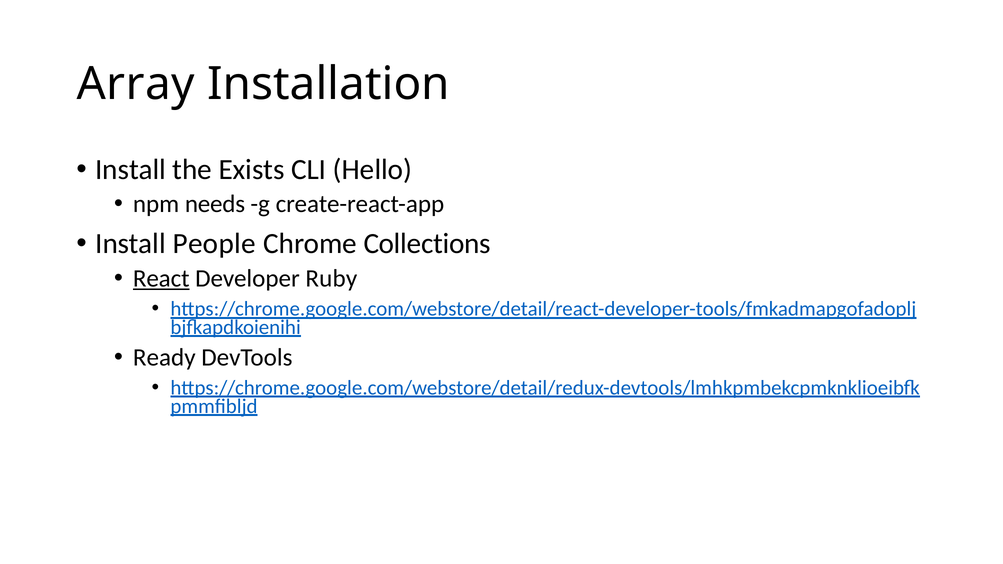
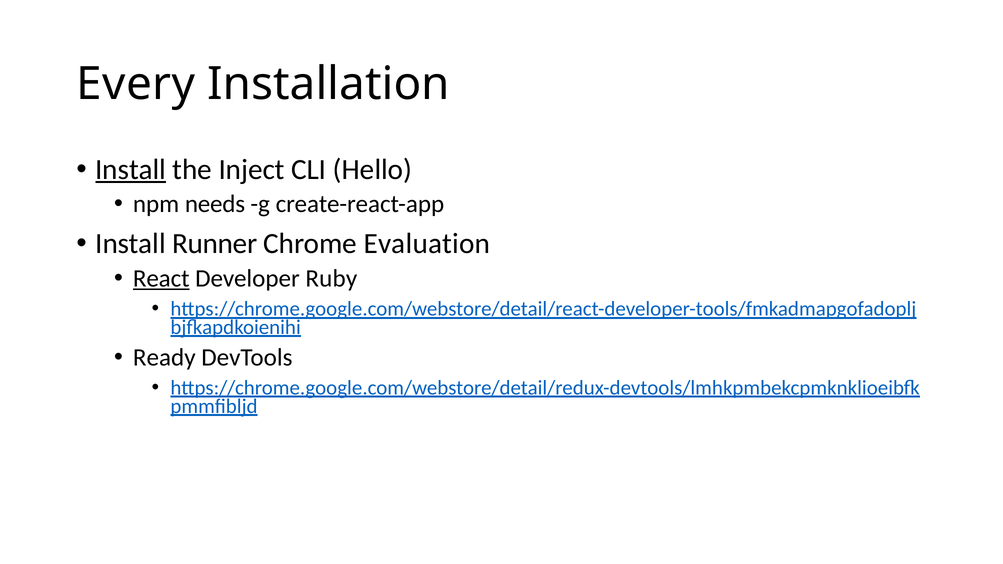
Array: Array -> Every
Install at (131, 170) underline: none -> present
Exists: Exists -> Inject
People: People -> Runner
Collections: Collections -> Evaluation
